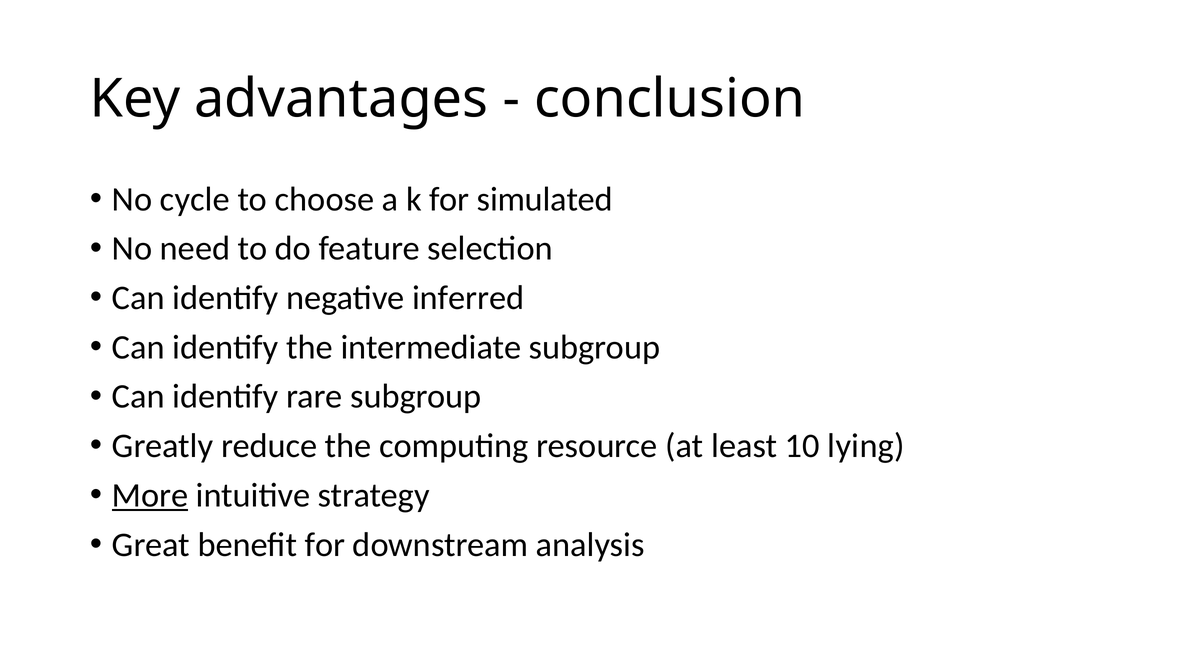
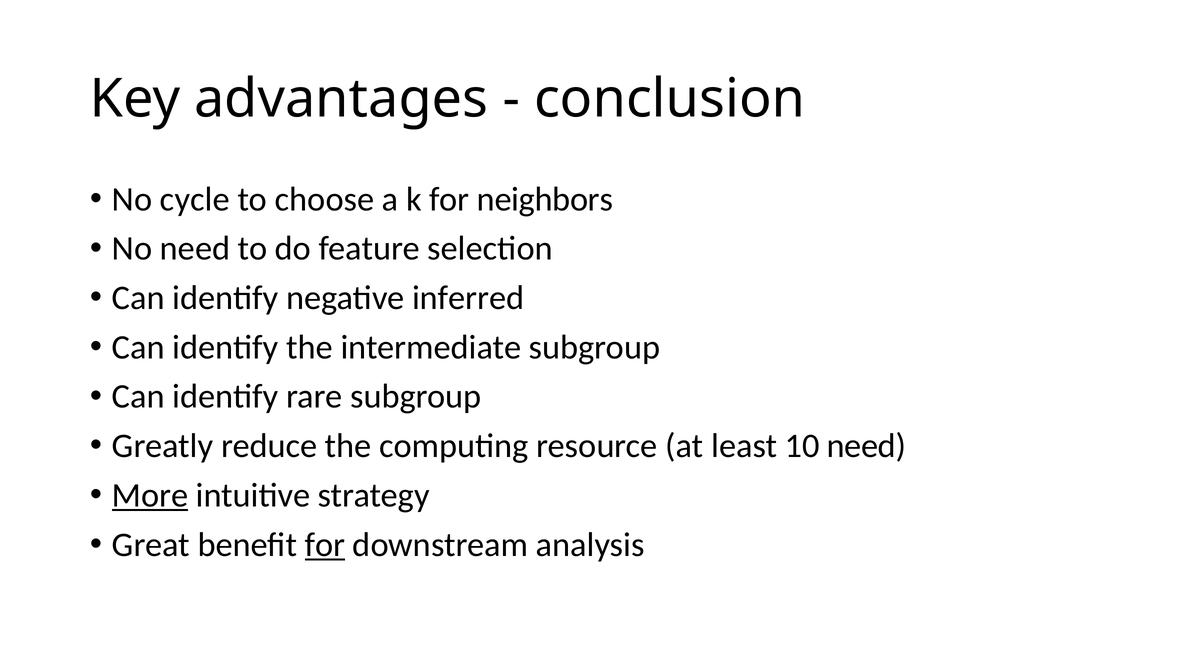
simulated: simulated -> neighbors
10 lying: lying -> need
for at (325, 545) underline: none -> present
